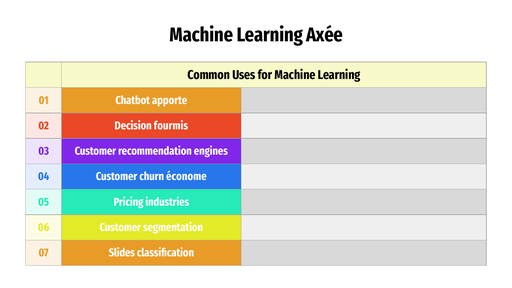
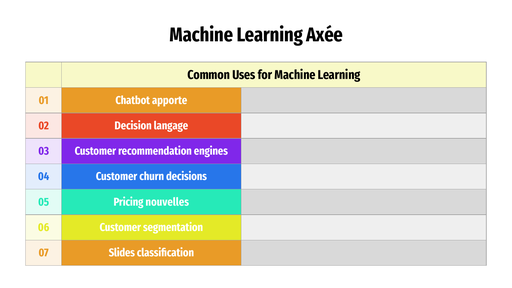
fourmis: fourmis -> langage
économe: économe -> decisions
industries: industries -> nouvelles
